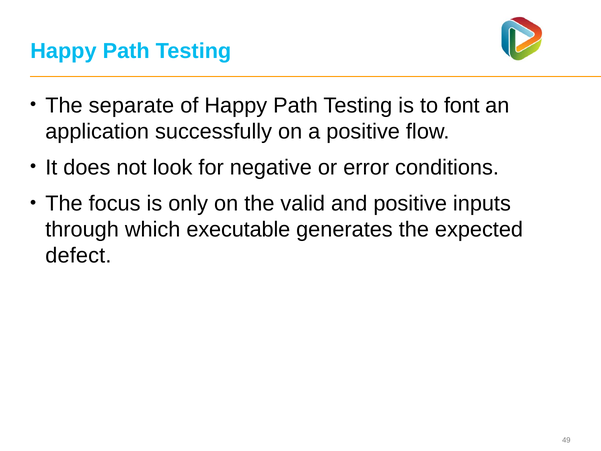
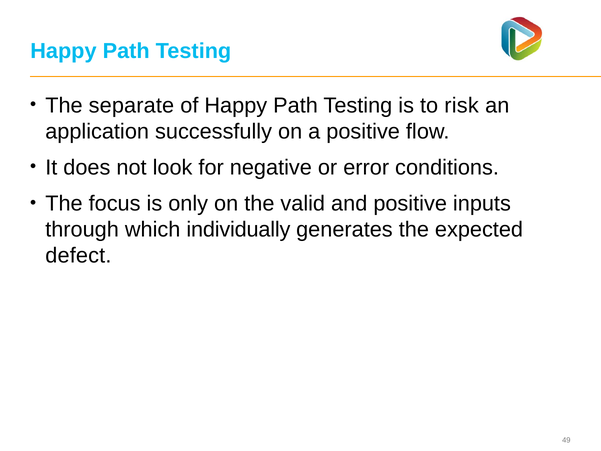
font: font -> risk
executable: executable -> individually
